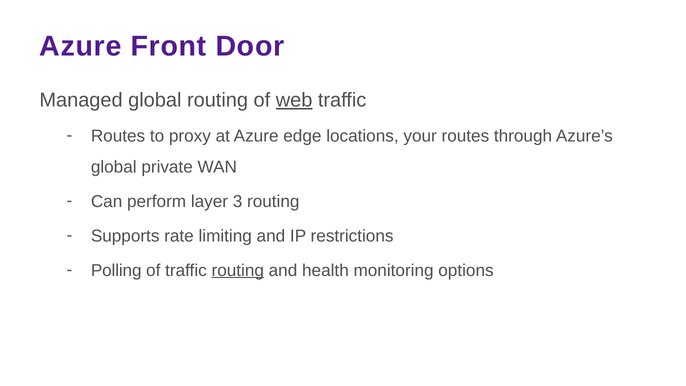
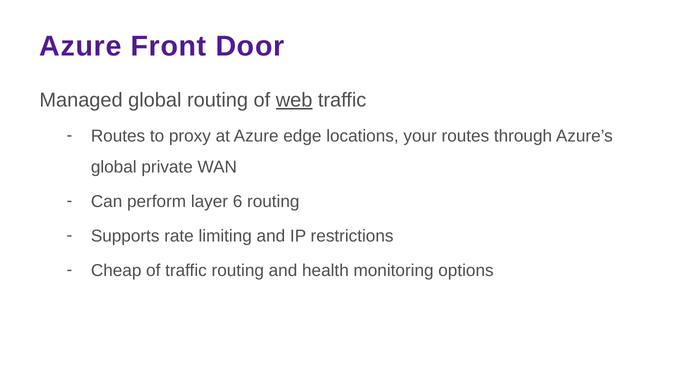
3: 3 -> 6
Polling: Polling -> Cheap
routing at (238, 270) underline: present -> none
